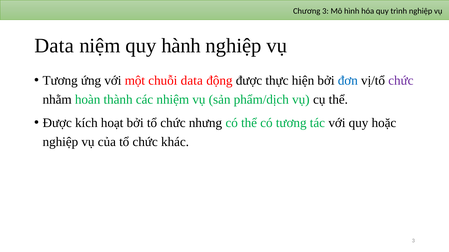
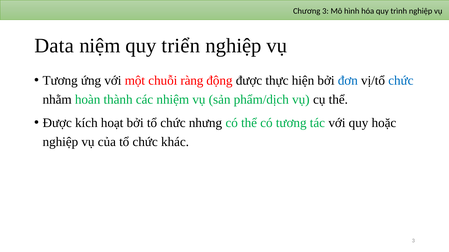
hành: hành -> triển
chuỗi data: data -> ràng
chức at (401, 81) colour: purple -> blue
